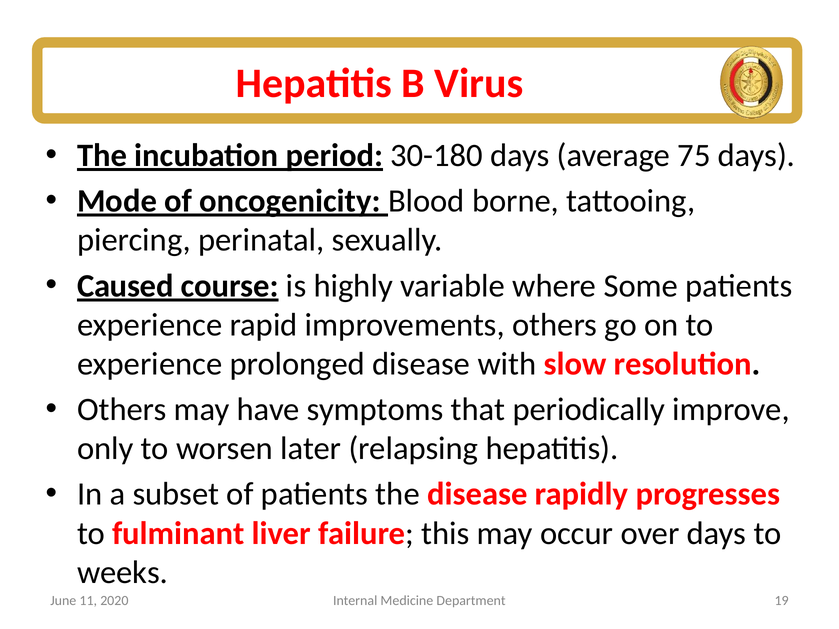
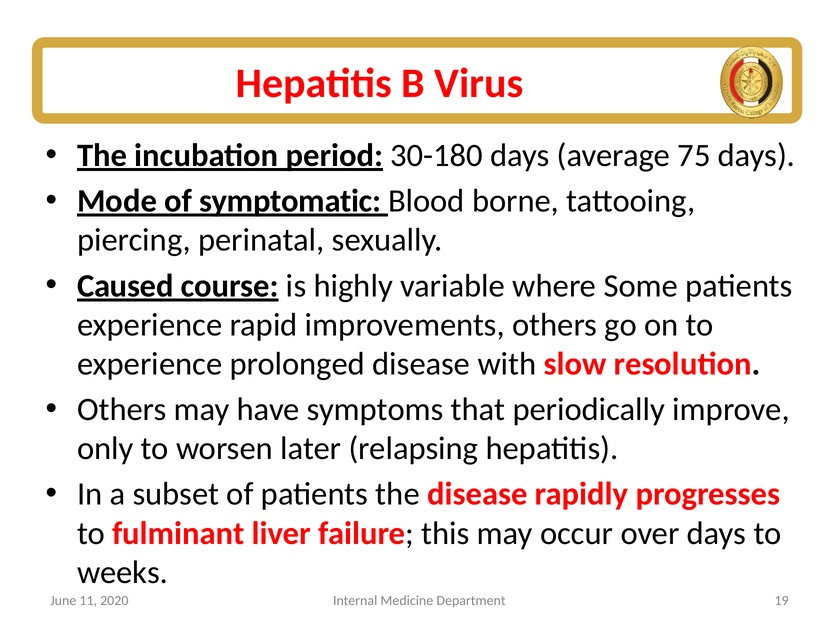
oncogenicity: oncogenicity -> symptomatic
